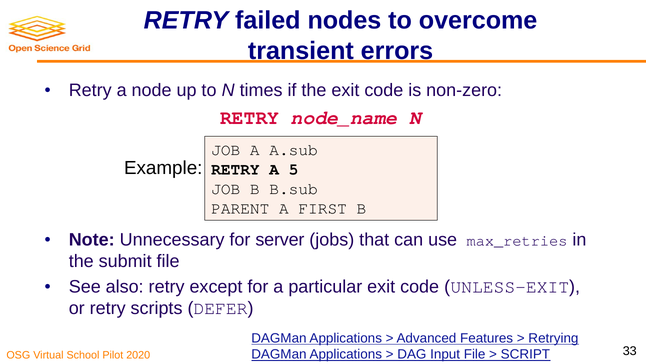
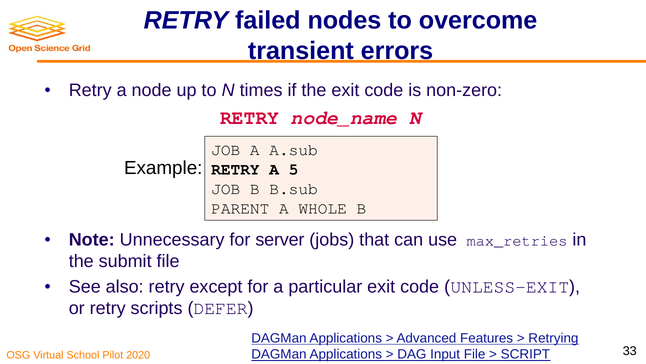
FIRST: FIRST -> WHOLE
